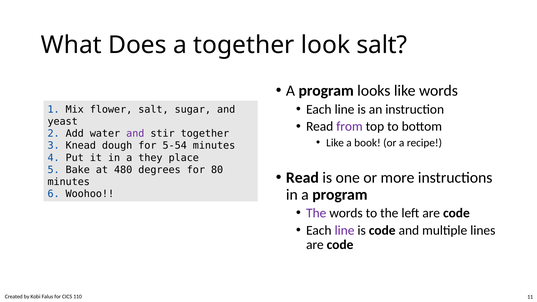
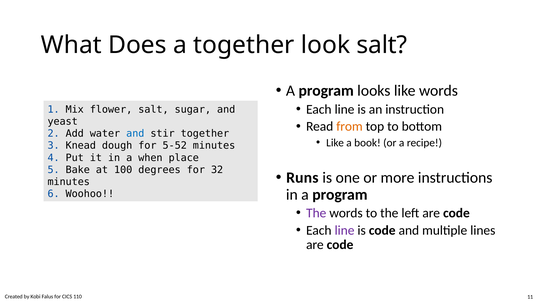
from colour: purple -> orange
and at (135, 134) colour: purple -> blue
5-54: 5-54 -> 5-52
they: they -> when
480: 480 -> 100
80: 80 -> 32
Read at (302, 178): Read -> Runs
